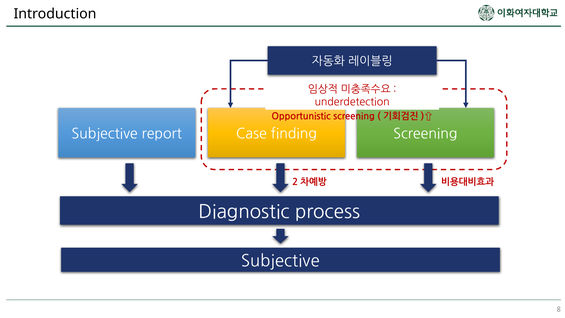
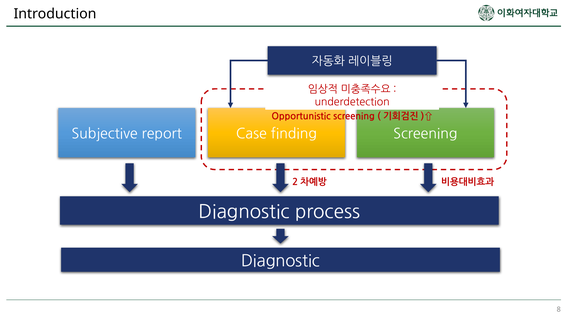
Subjective at (280, 261): Subjective -> Diagnostic
